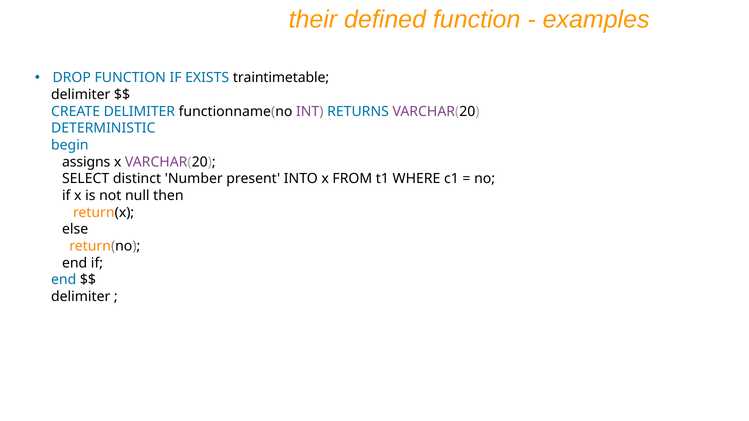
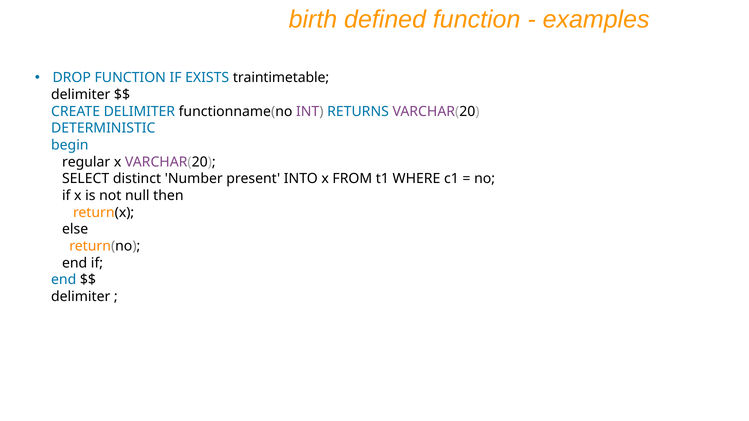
their: their -> birth
assigns: assigns -> regular
